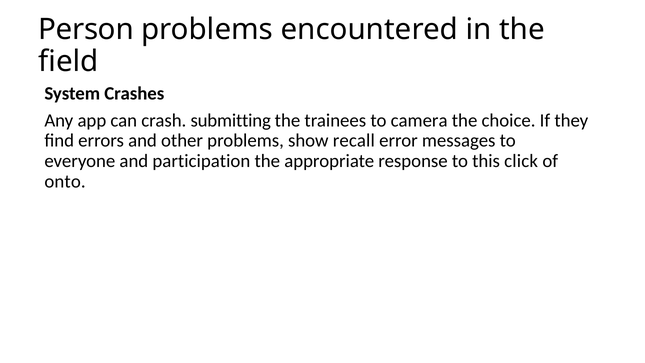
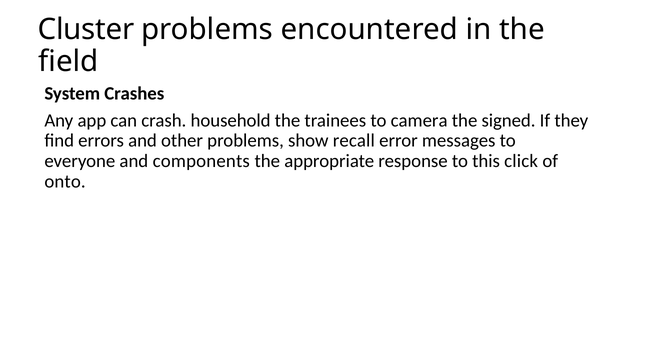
Person: Person -> Cluster
submitting: submitting -> household
choice: choice -> signed
participation: participation -> components
